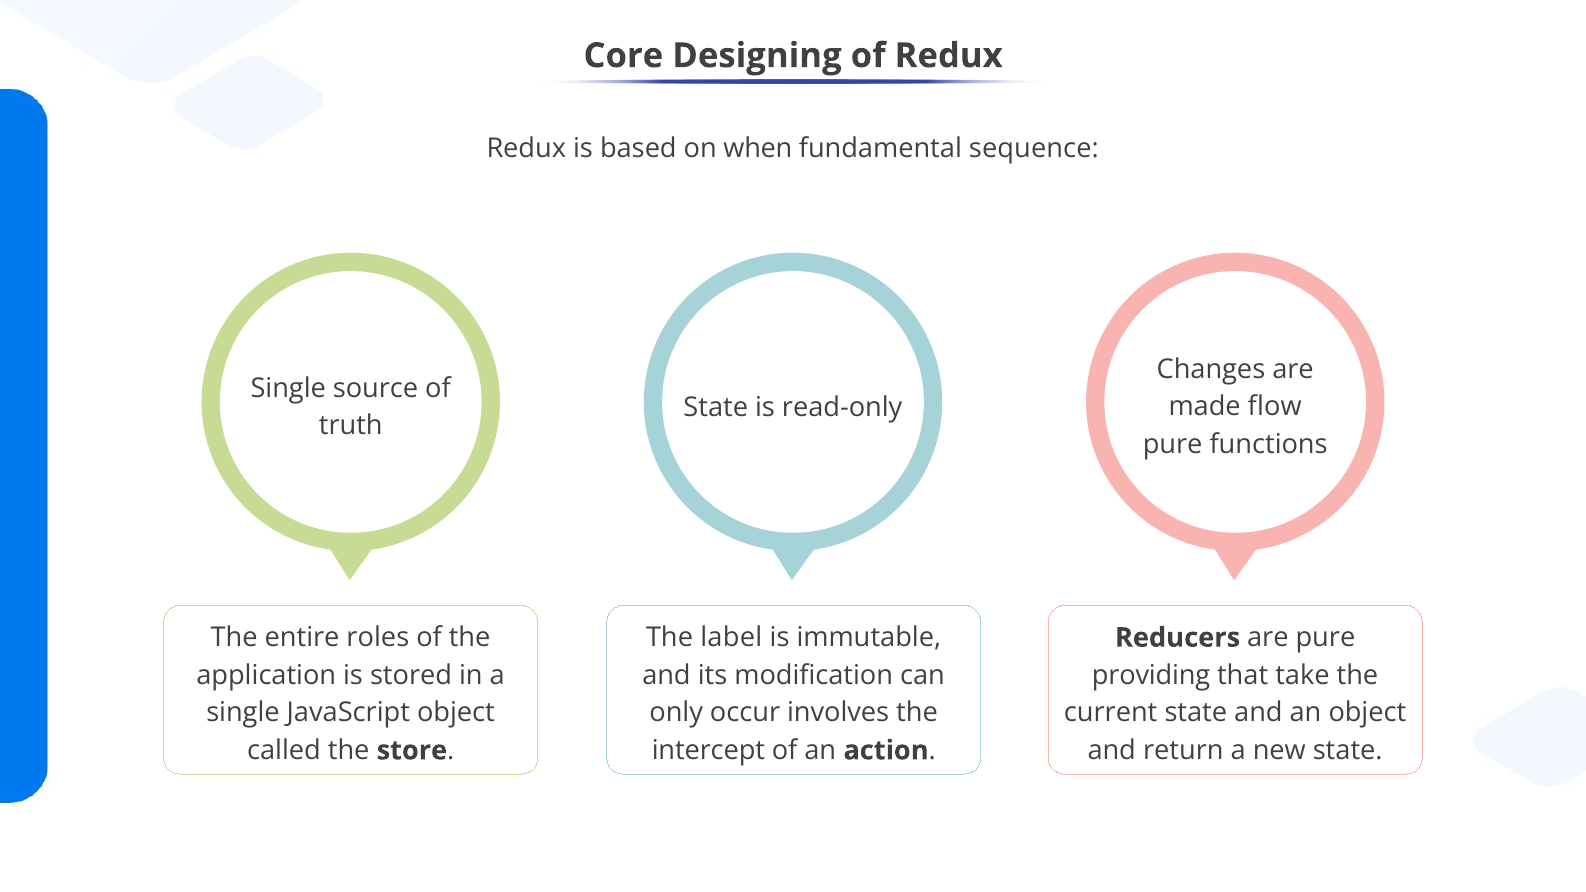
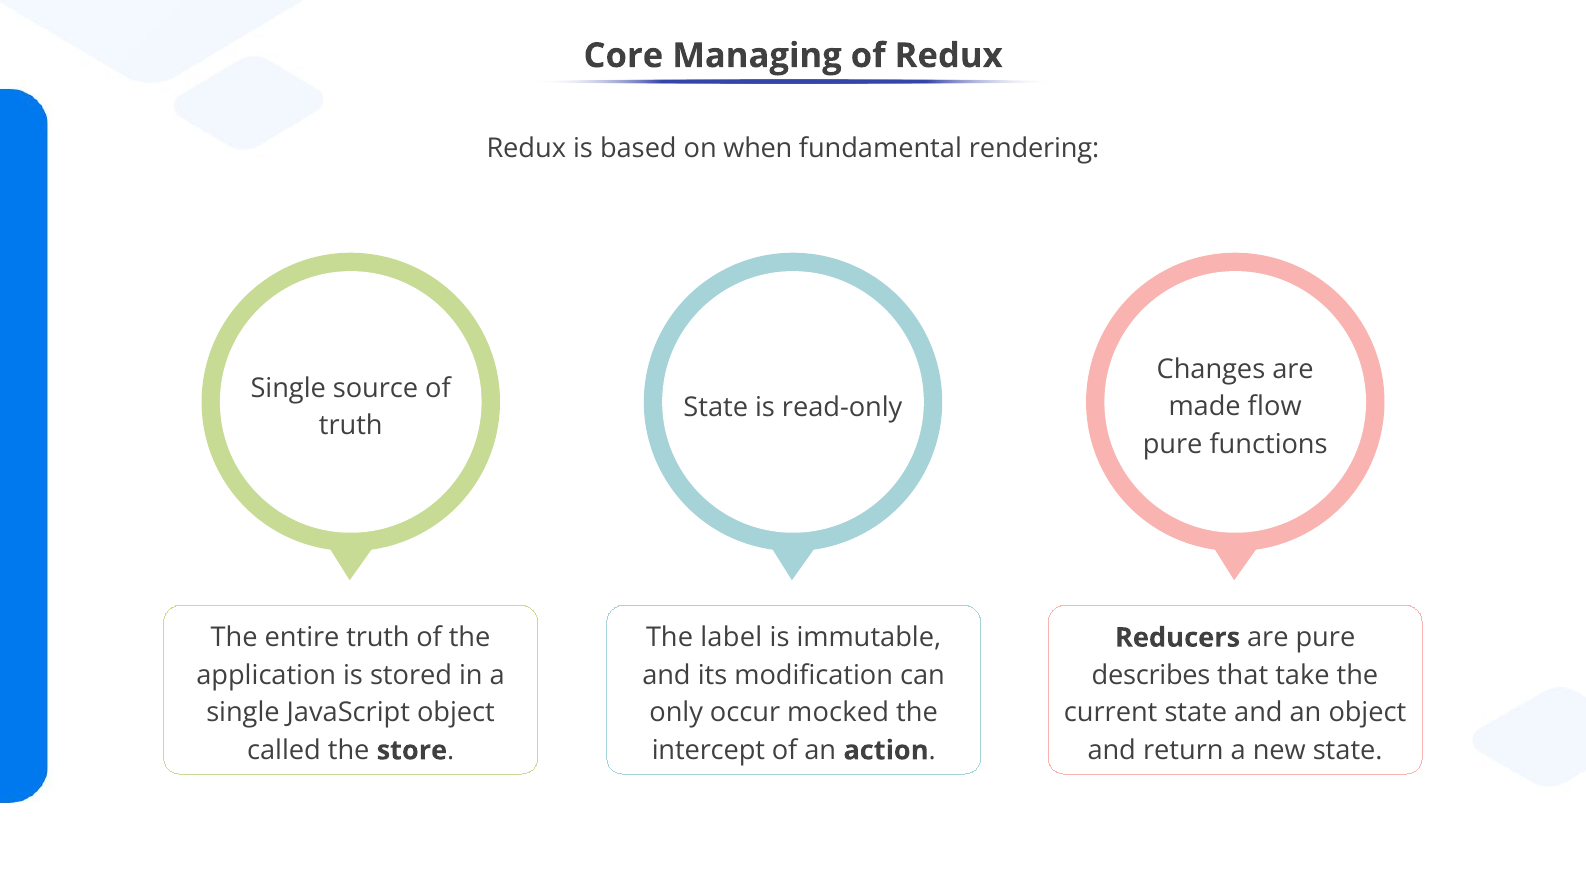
Designing: Designing -> Managing
sequence: sequence -> rendering
entire roles: roles -> truth
providing: providing -> describes
involves: involves -> mocked
